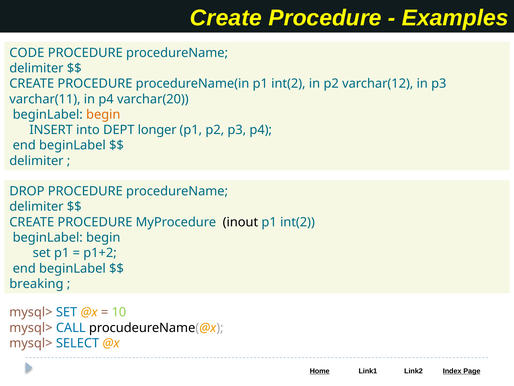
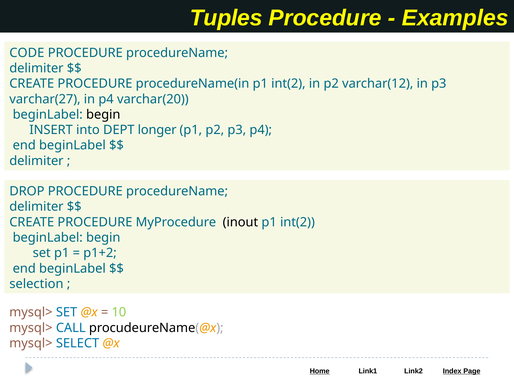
Create at (226, 18): Create -> Tuples
varchar(11: varchar(11 -> varchar(27
begin at (103, 114) colour: orange -> black
breaking: breaking -> selection
